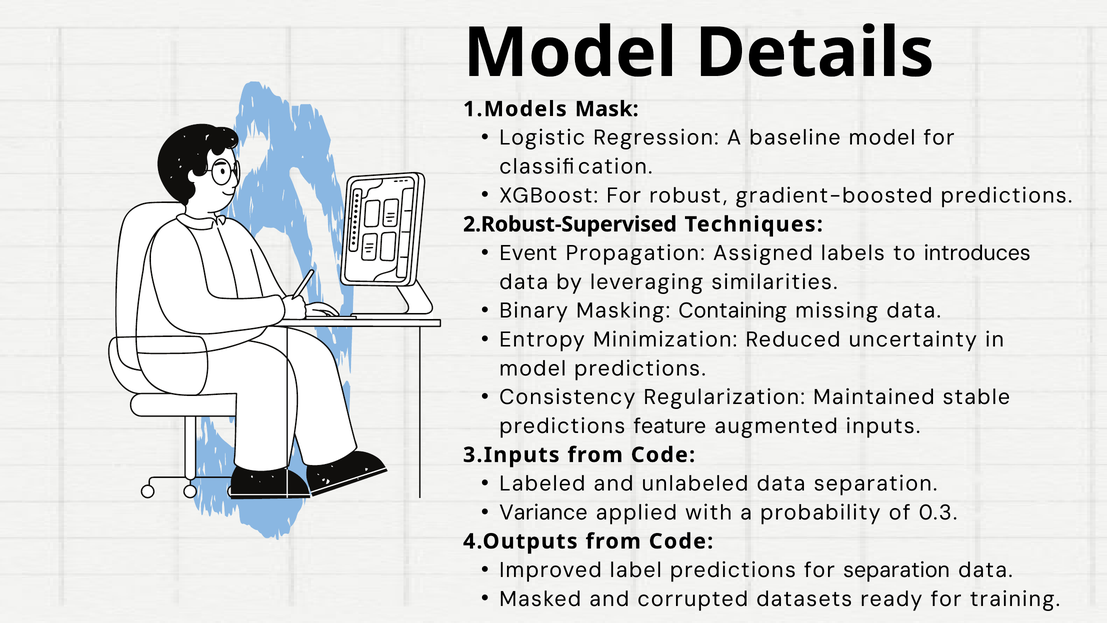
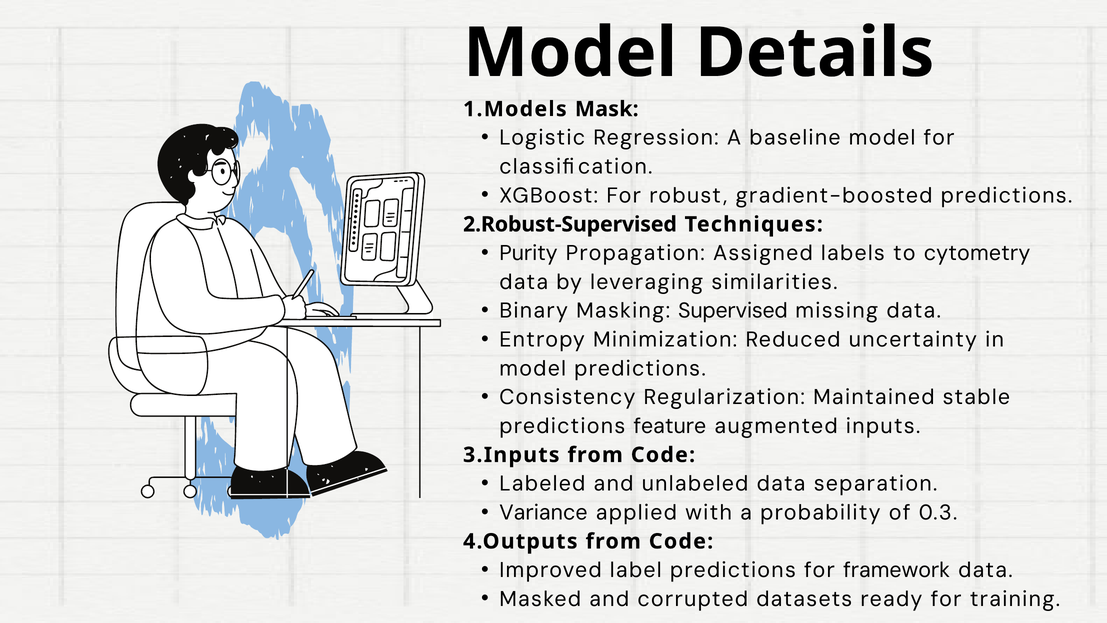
Event: Event -> Purity
introduces: introduces -> cytometry
Containing: Containing -> Supervised
for separation: separation -> framework
